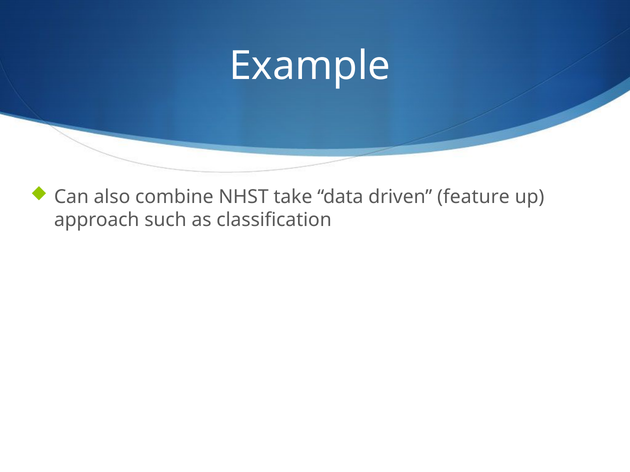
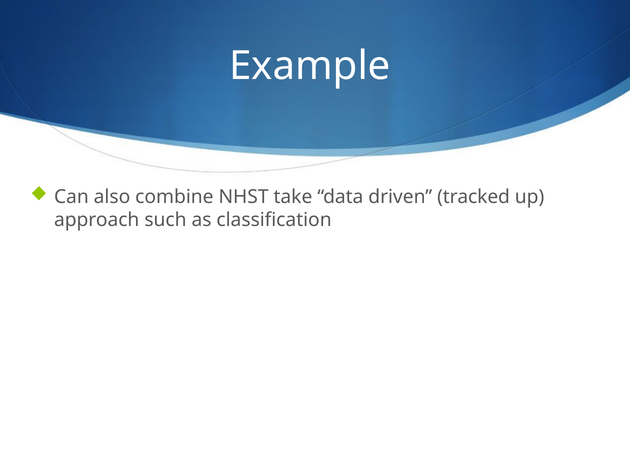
feature: feature -> tracked
